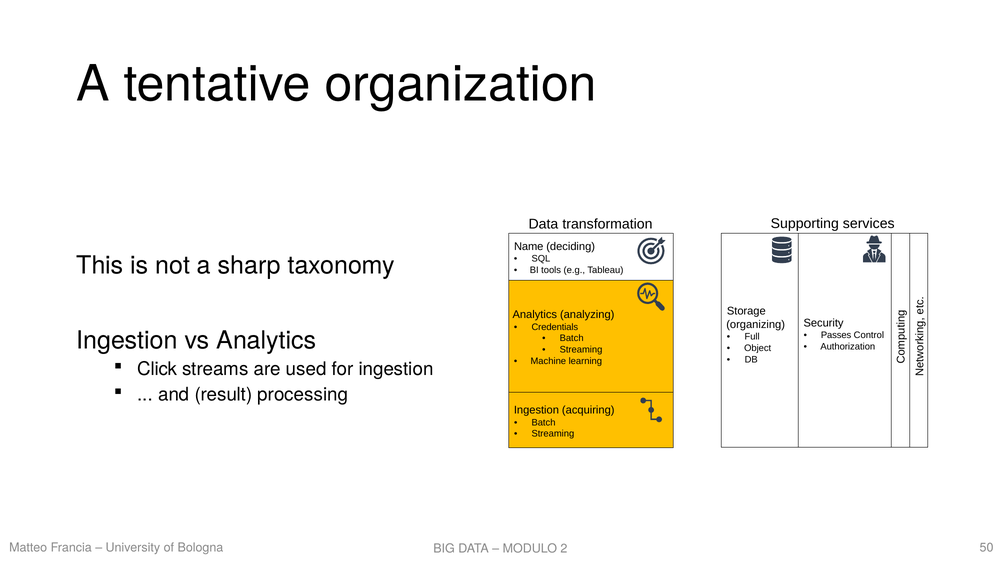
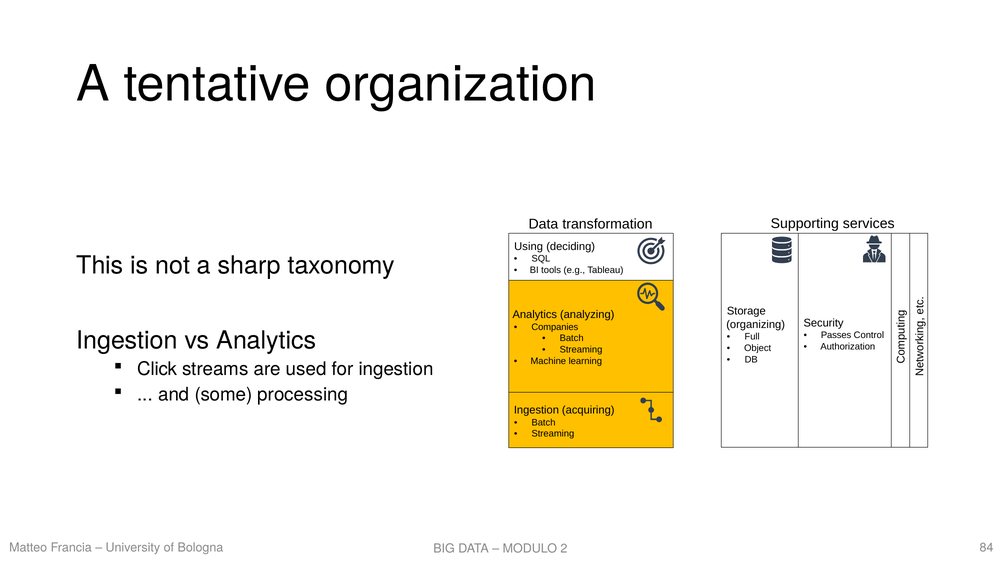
Name: Name -> Using
Credentials: Credentials -> Companies
result: result -> some
50: 50 -> 84
